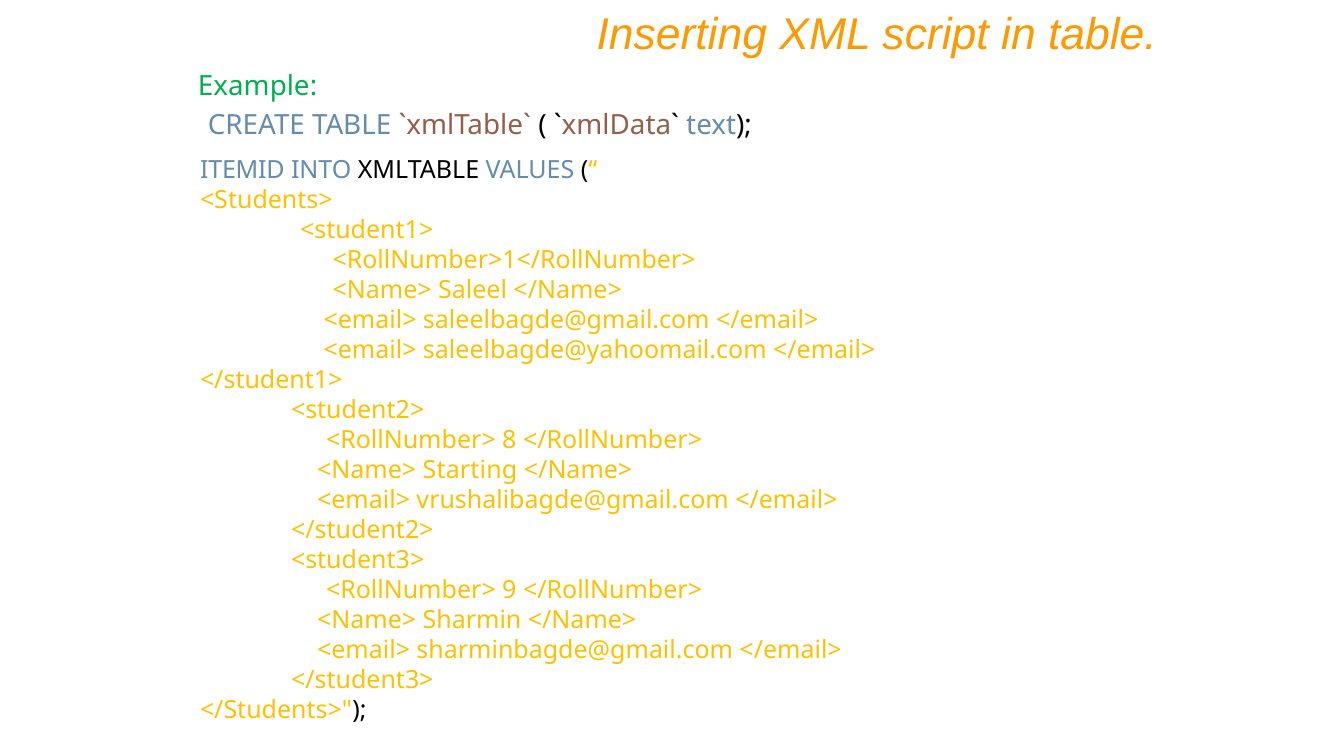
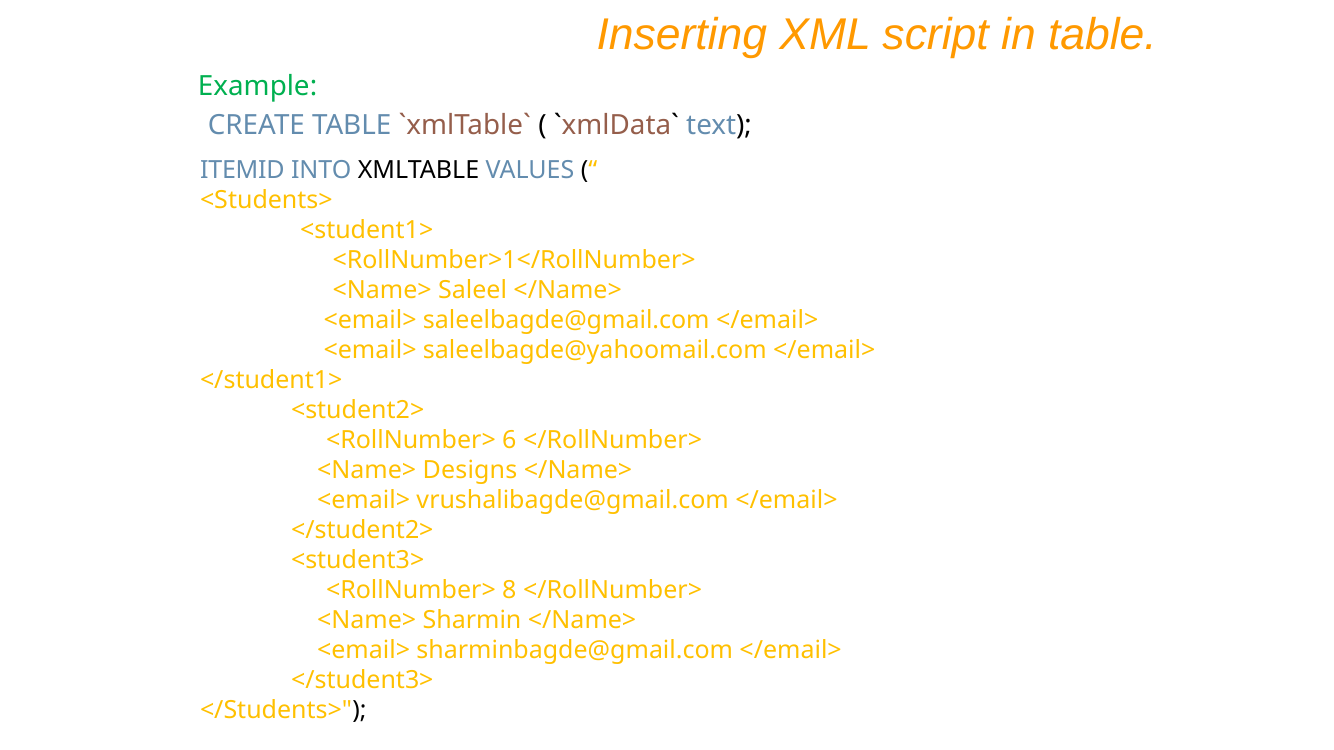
8: 8 -> 6
Starting: Starting -> Designs
9: 9 -> 8
